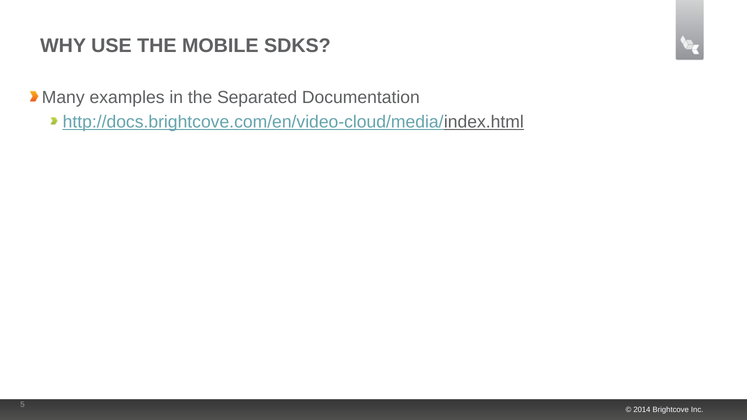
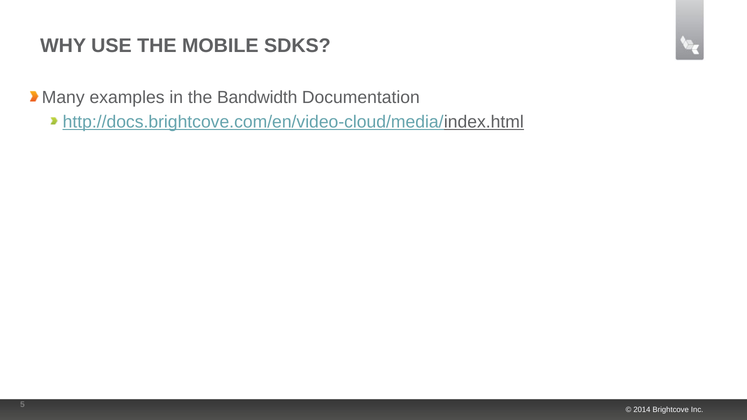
Separated: Separated -> Bandwidth
